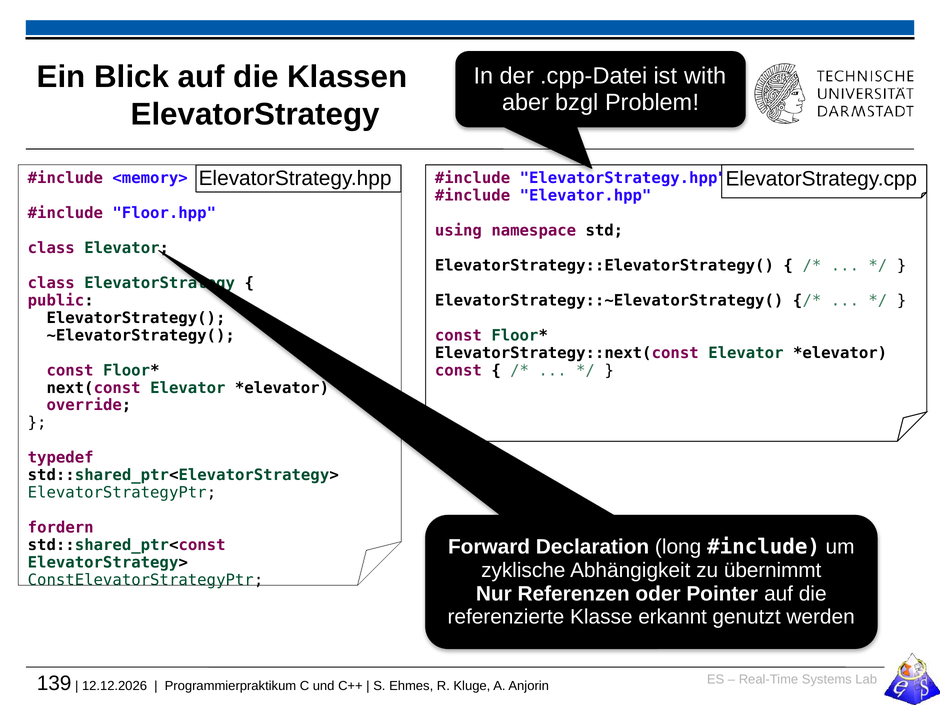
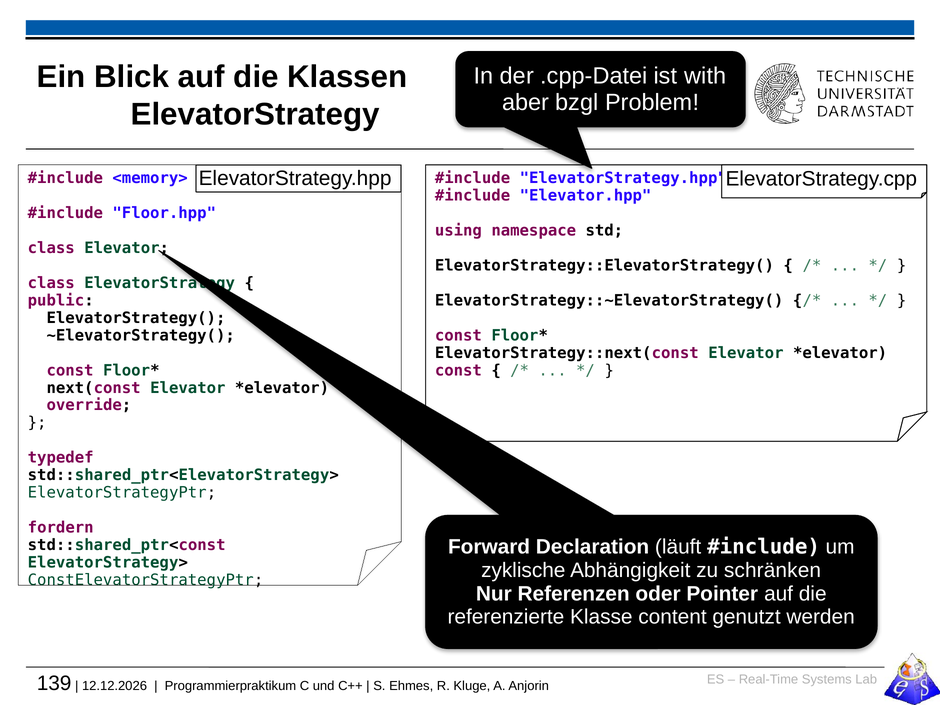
long: long -> läuft
übernimmt: übernimmt -> schränken
erkannt: erkannt -> content
